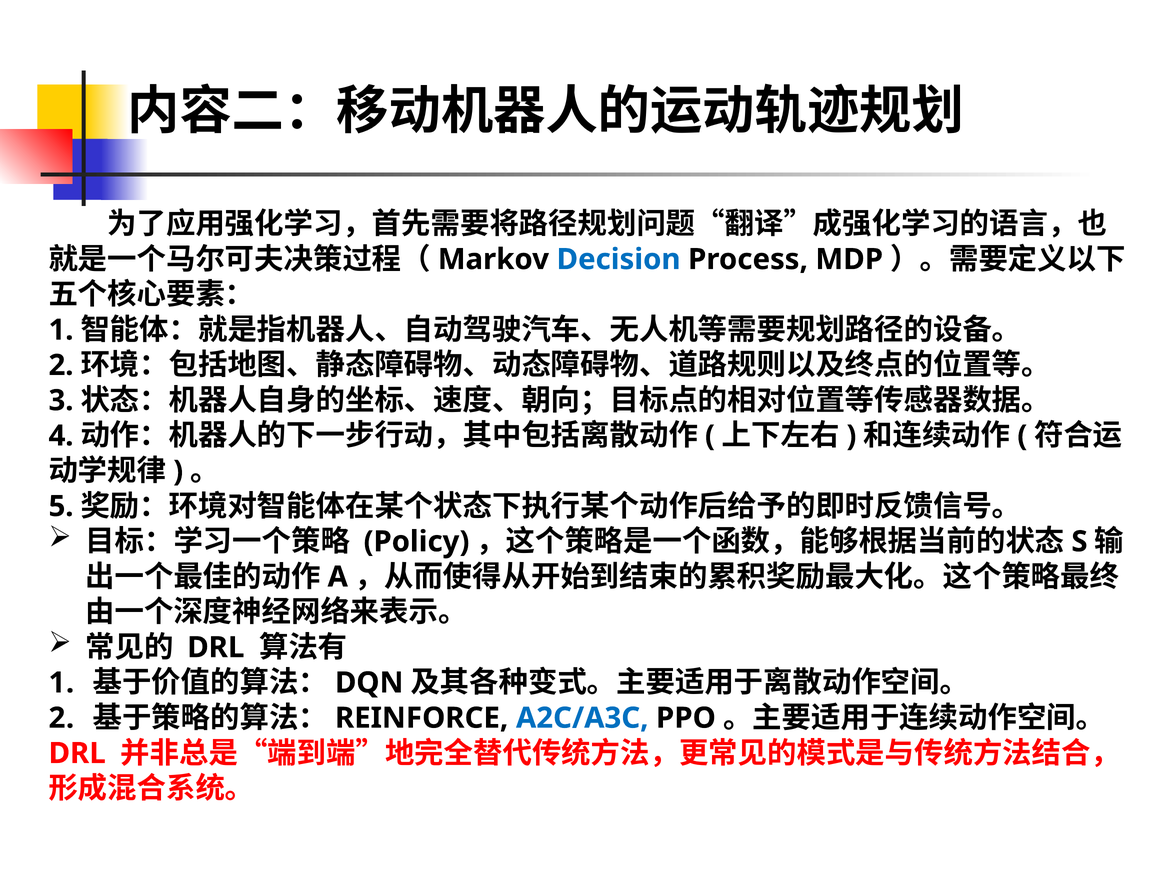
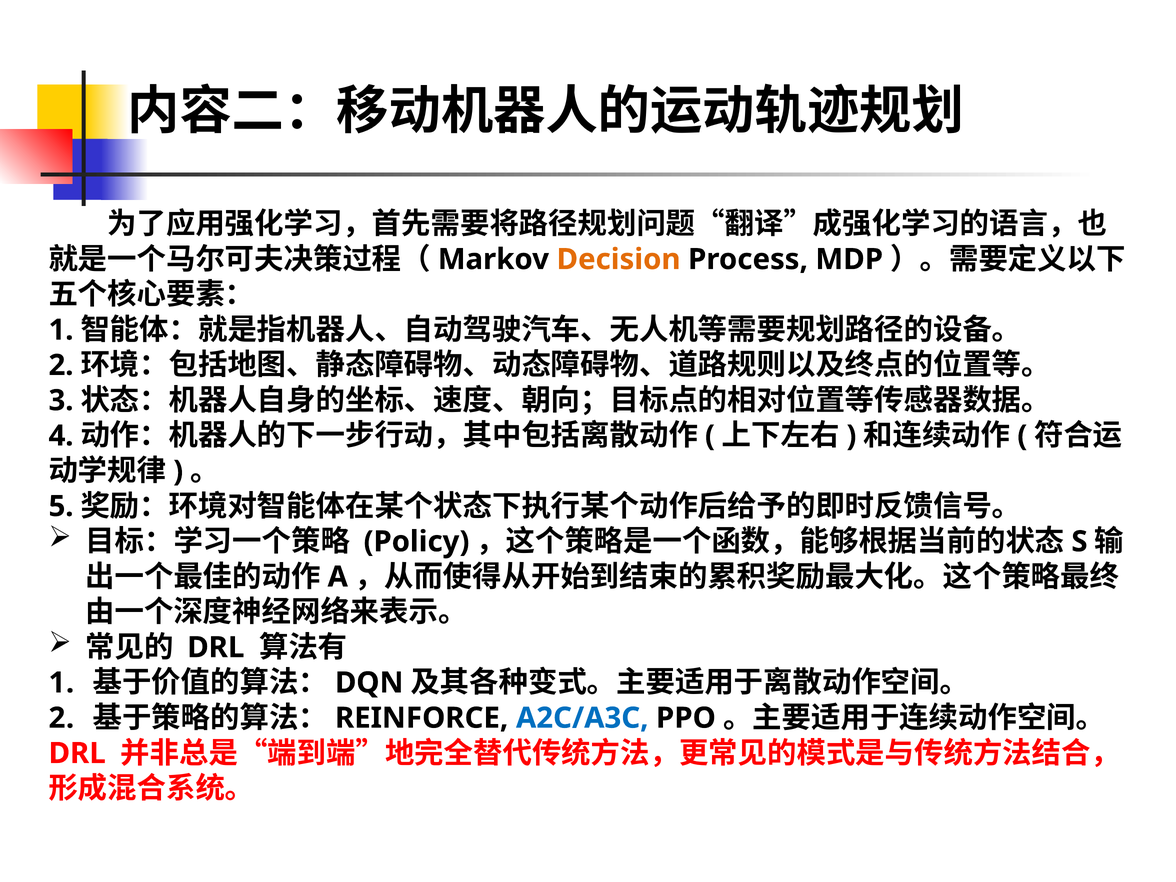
Decision colour: blue -> orange
